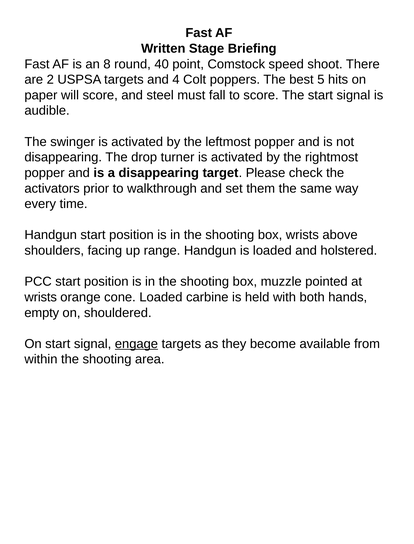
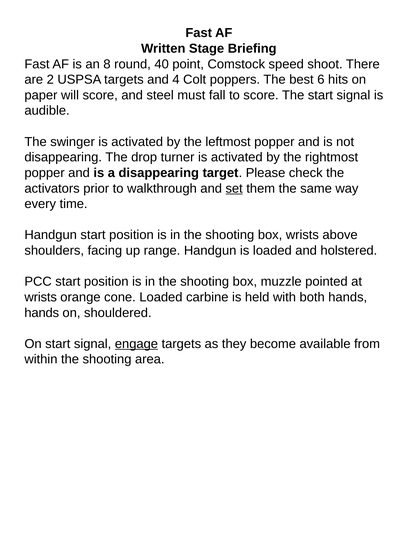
5: 5 -> 6
set underline: none -> present
empty at (42, 312): empty -> hands
